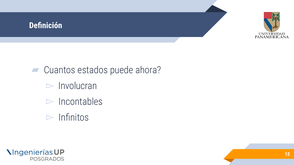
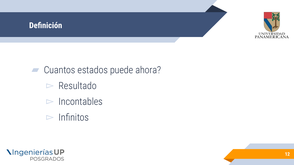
Involucran: Involucran -> Resultado
